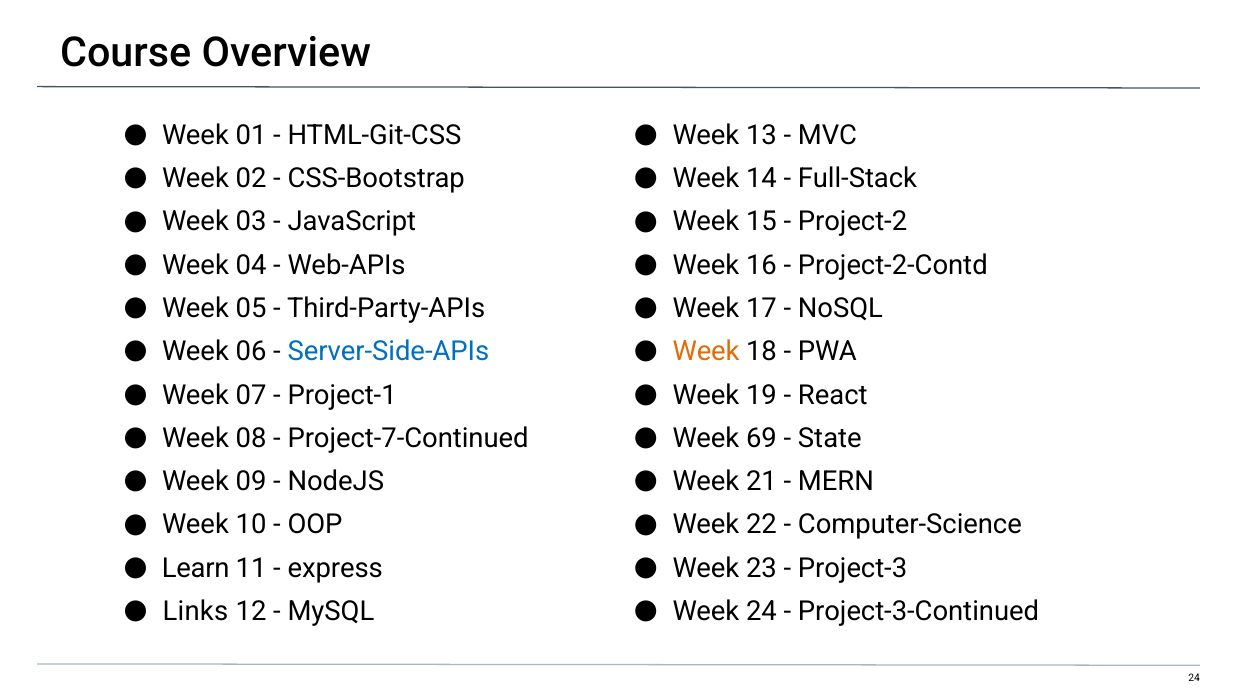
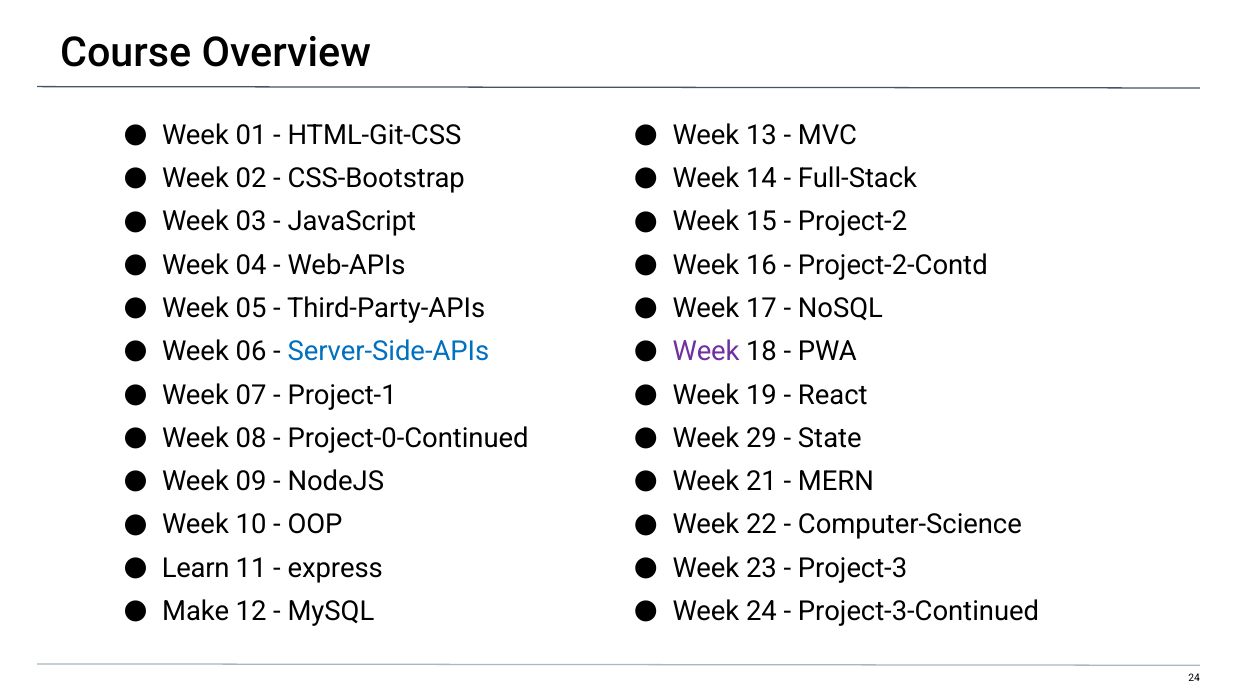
Week at (706, 352) colour: orange -> purple
Project-7-Continued: Project-7-Continued -> Project-0-Continued
69: 69 -> 29
Links: Links -> Make
